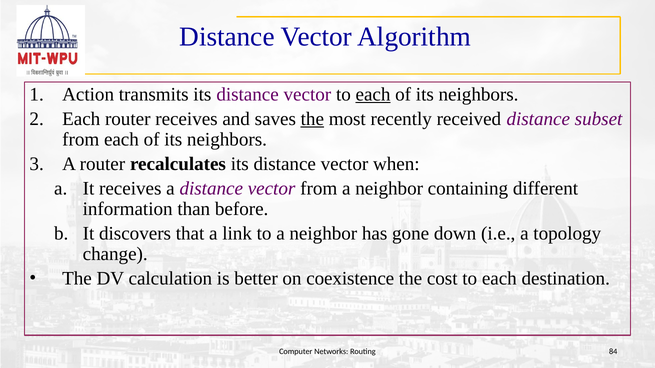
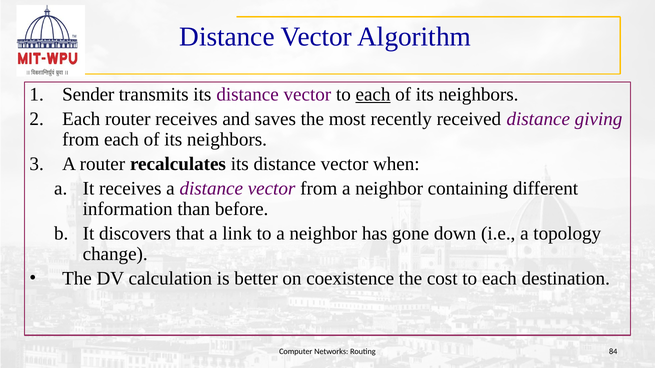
Action: Action -> Sender
the at (312, 119) underline: present -> none
subset: subset -> giving
